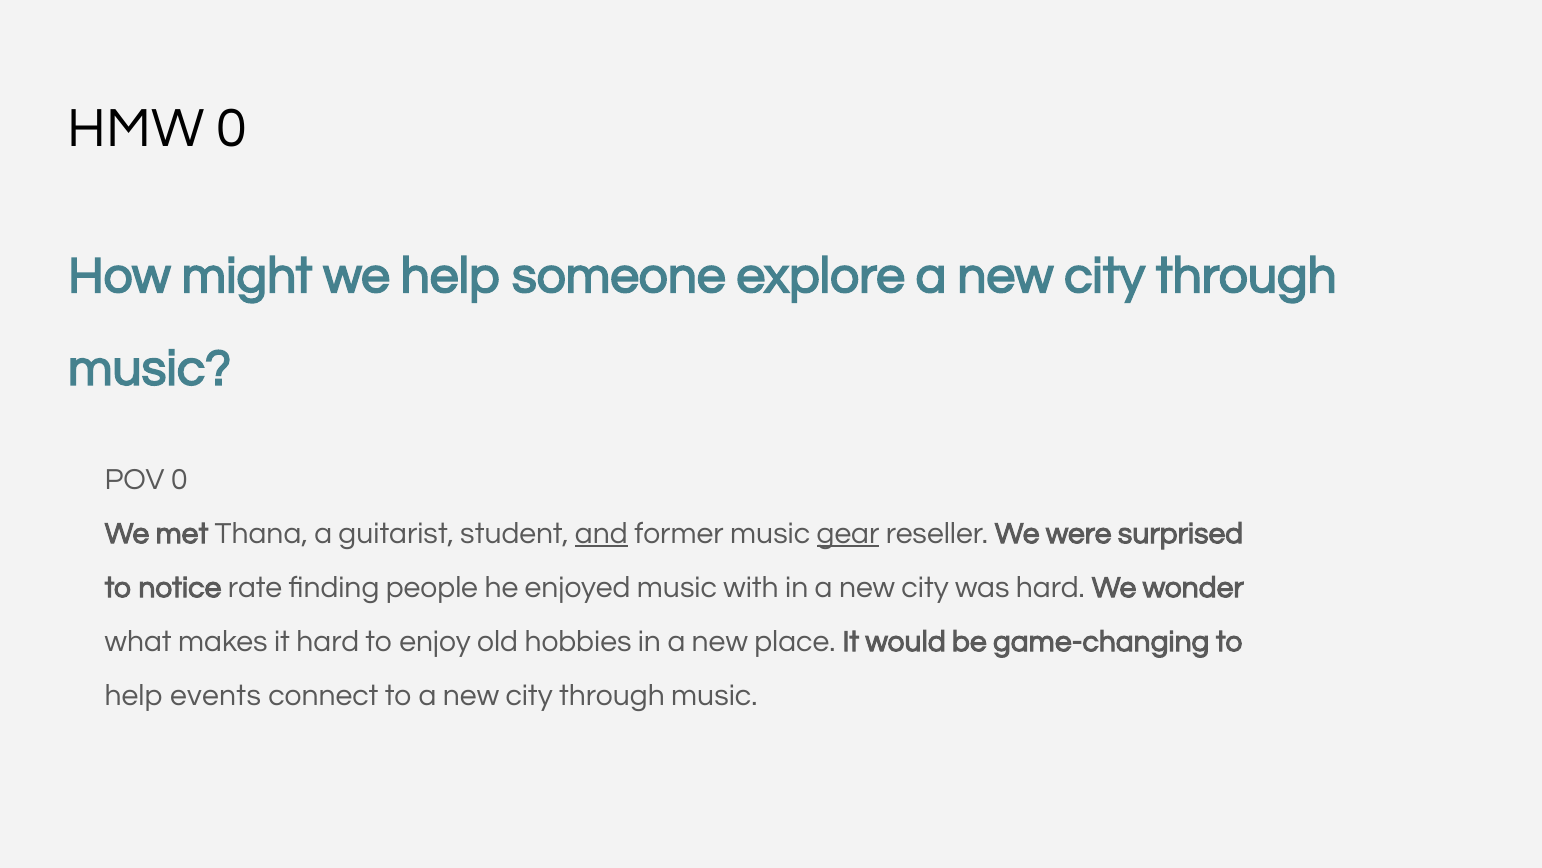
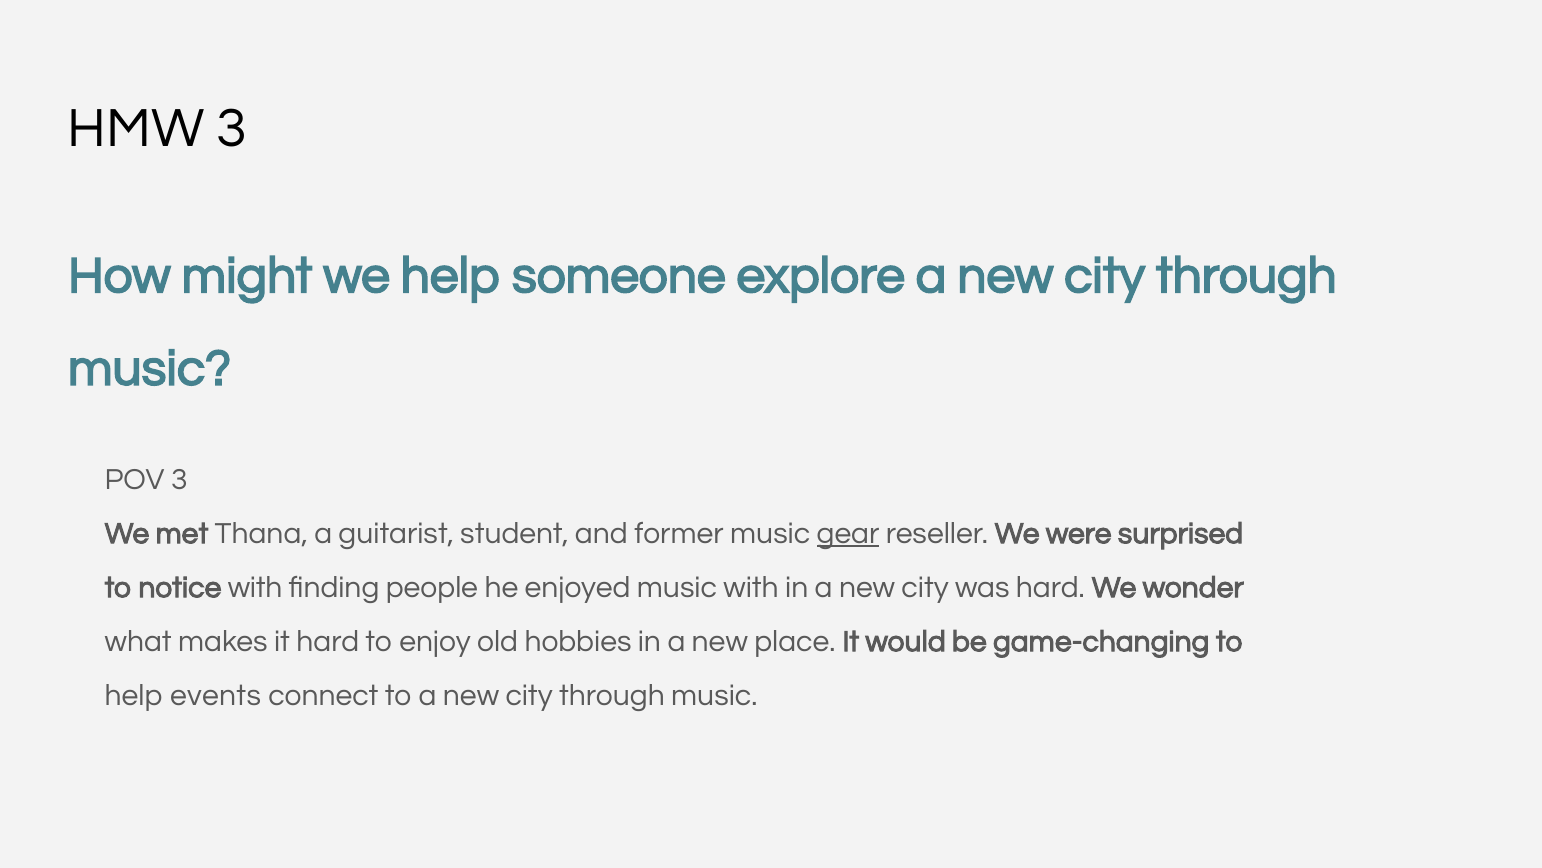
HMW 0: 0 -> 3
POV 0: 0 -> 3
and underline: present -> none
notice rate: rate -> with
